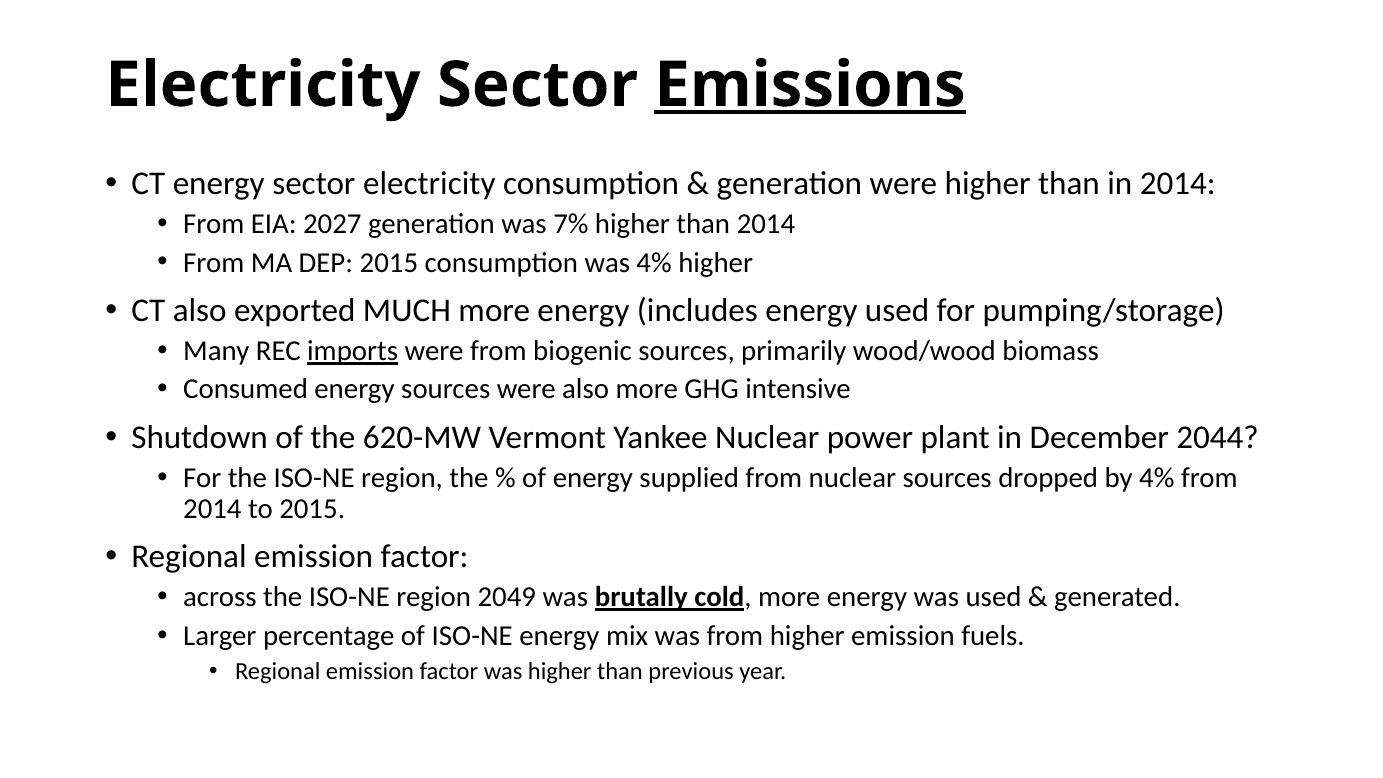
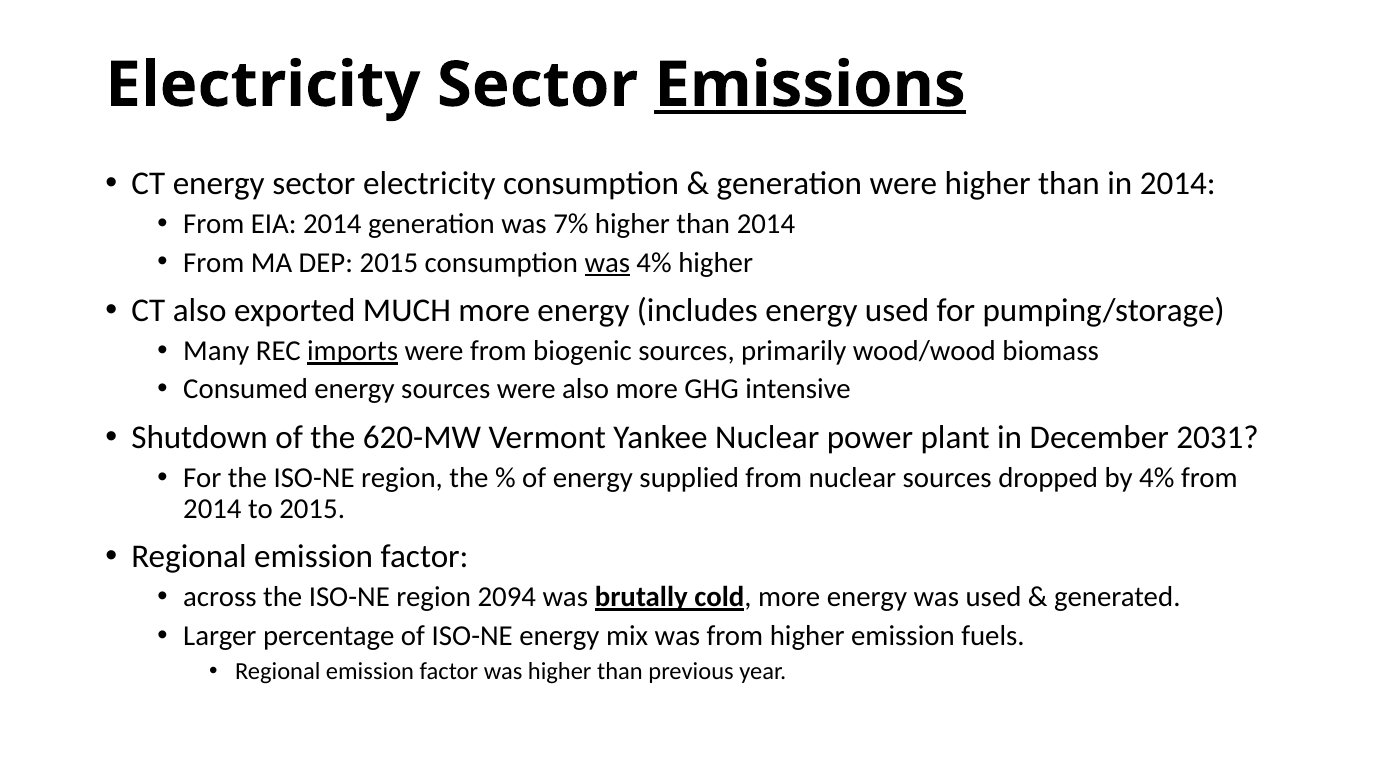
EIA 2027: 2027 -> 2014
was at (607, 262) underline: none -> present
2044: 2044 -> 2031
2049: 2049 -> 2094
